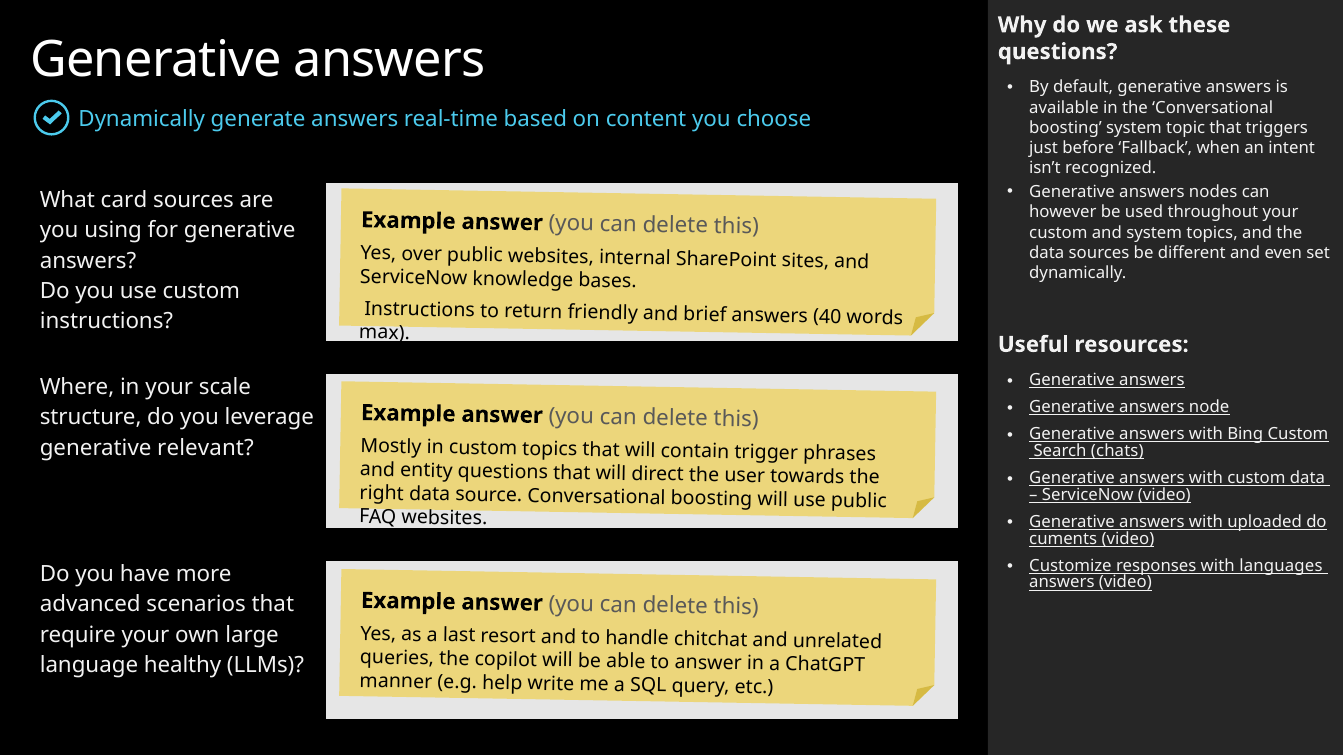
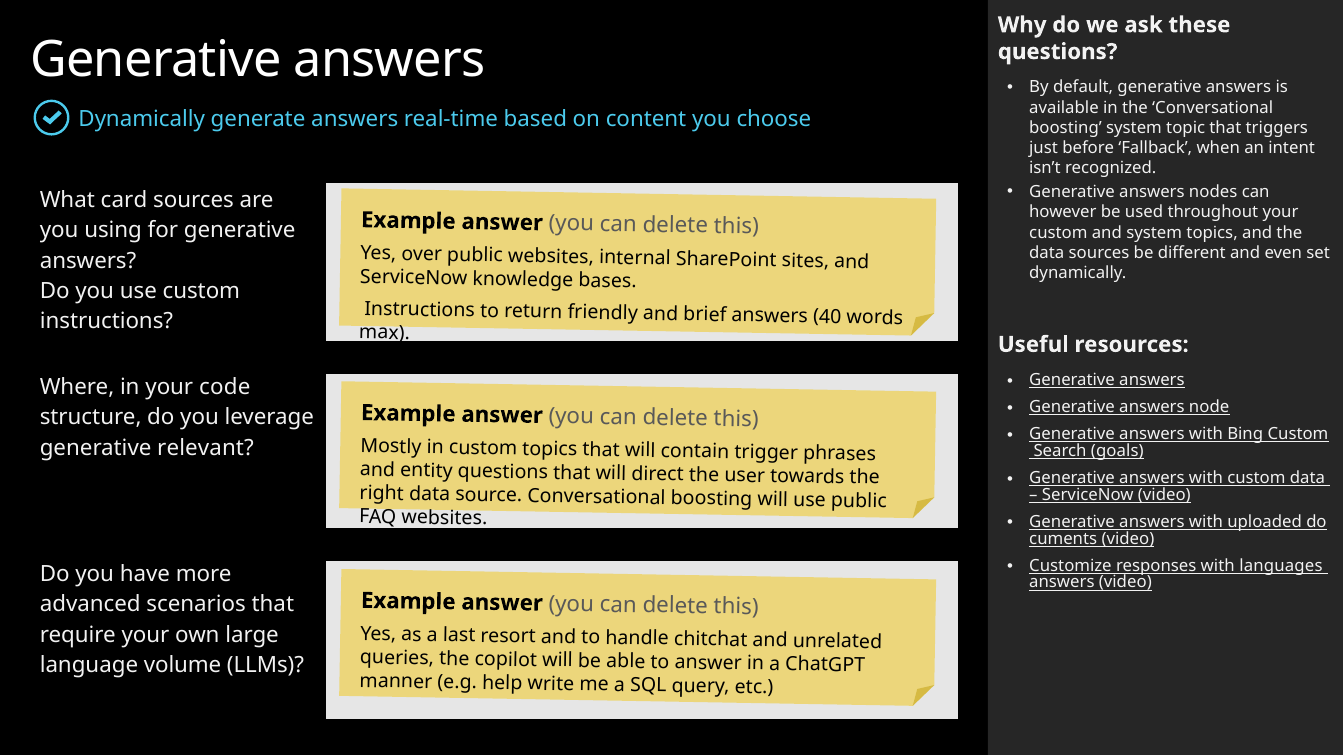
scale: scale -> code
chats: chats -> goals
healthy: healthy -> volume
